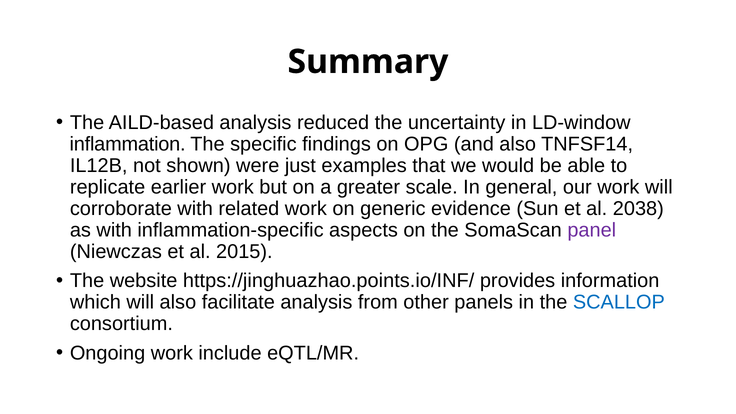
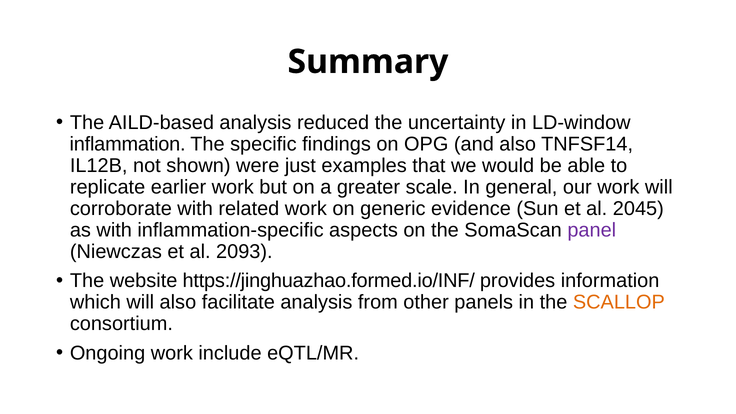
2038: 2038 -> 2045
2015: 2015 -> 2093
https://jinghuazhao.points.io/INF/: https://jinghuazhao.points.io/INF/ -> https://jinghuazhao.formed.io/INF/
SCALLOP colour: blue -> orange
